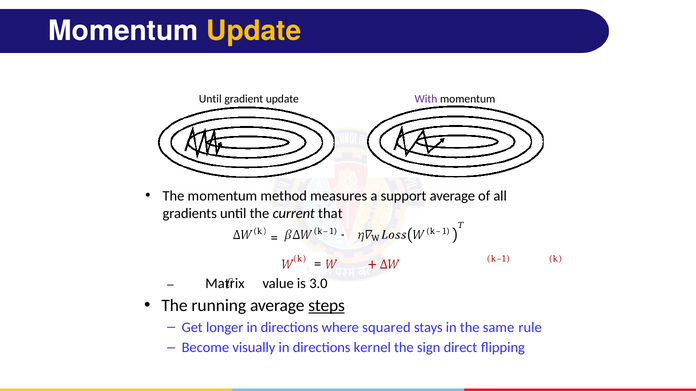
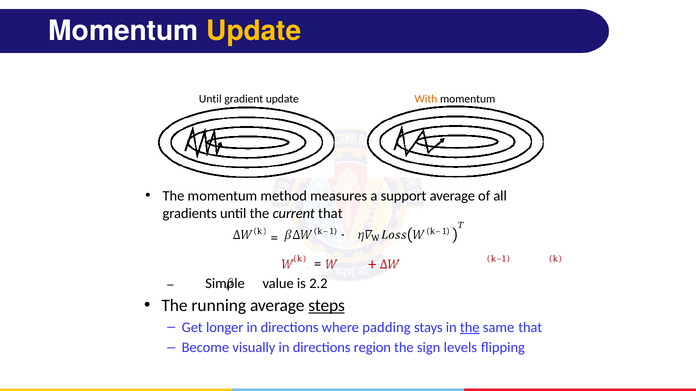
With colour: purple -> orange
Matrix: Matrix -> Simple
3.0: 3.0 -> 2.2
squared: squared -> padding
the at (470, 328) underline: none -> present
same rule: rule -> that
kernel: kernel -> region
direct: direct -> levels
